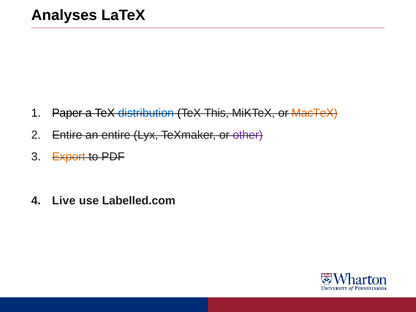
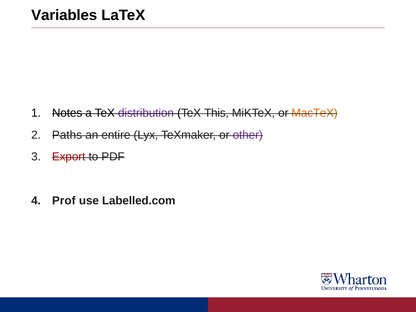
Analyses: Analyses -> Variables
Paper: Paper -> Notes
distribution colour: blue -> purple
Entire at (67, 135): Entire -> Paths
Export colour: orange -> red
Live: Live -> Prof
